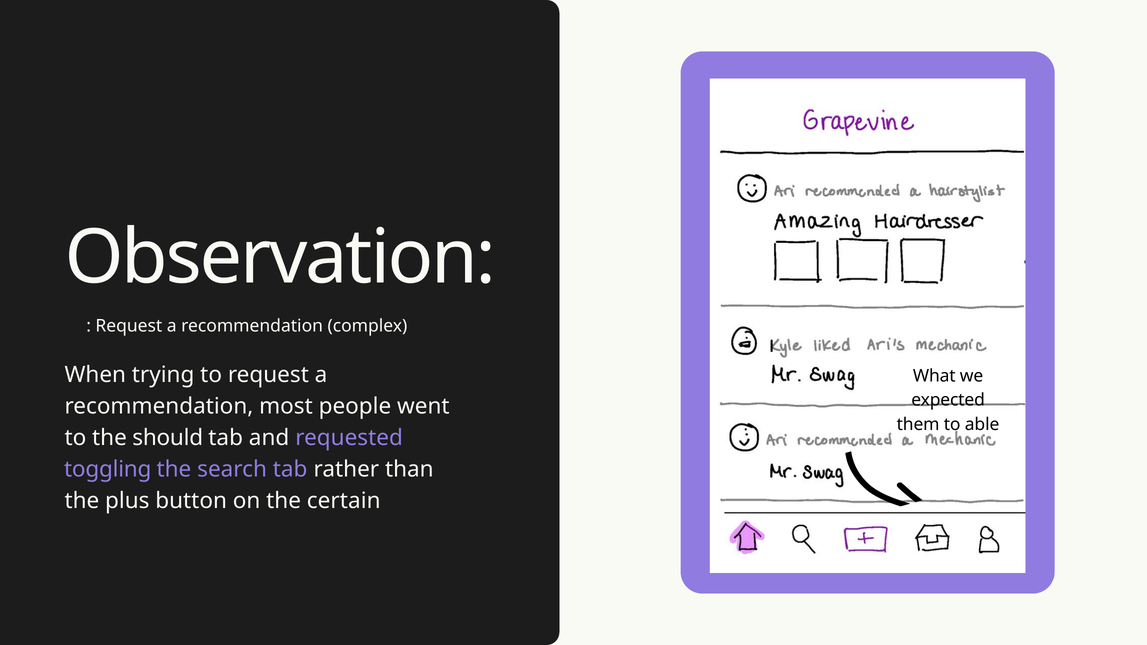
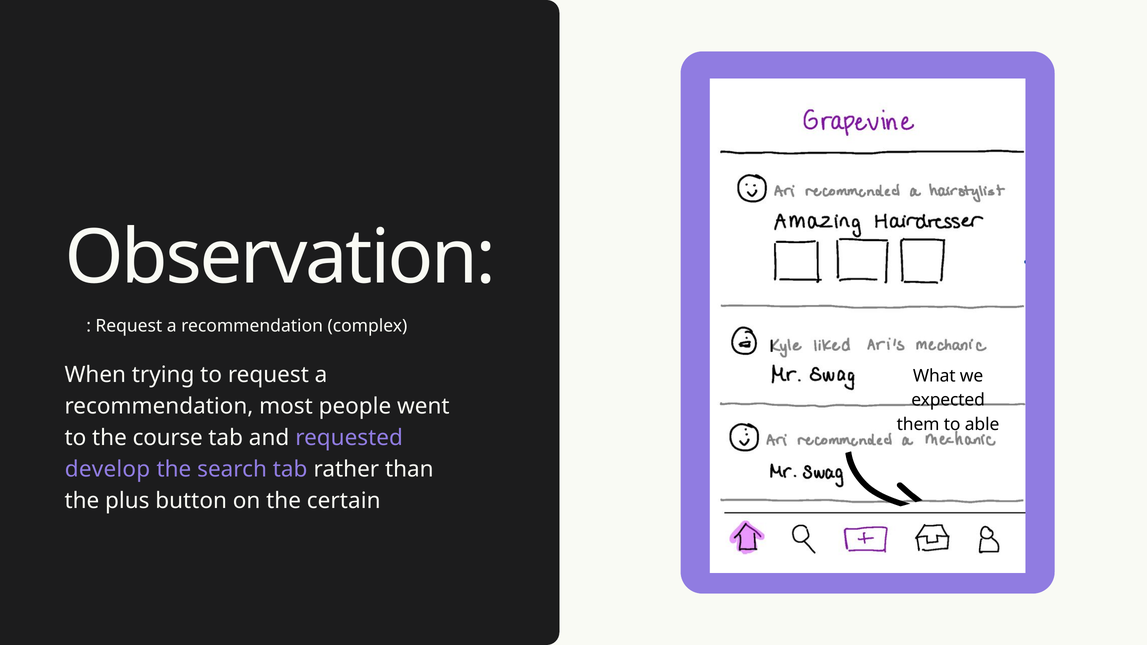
should: should -> course
toggling: toggling -> develop
